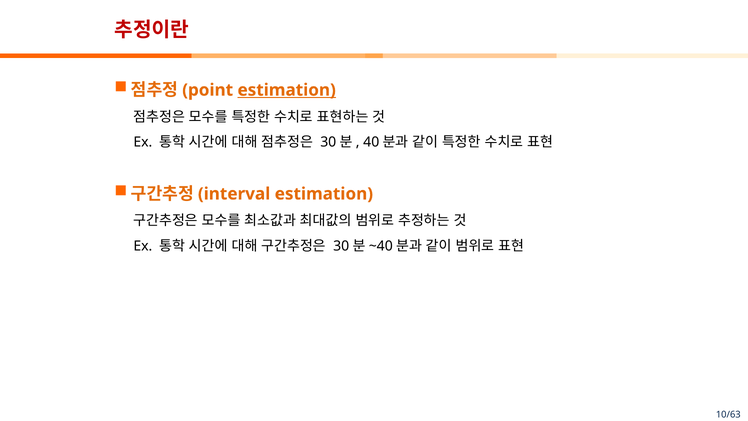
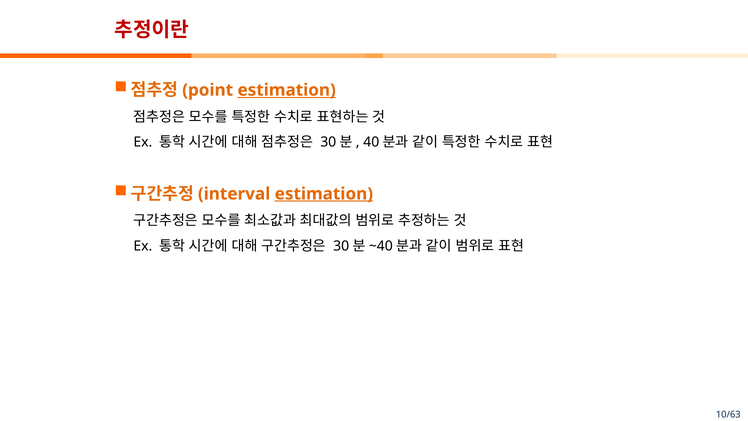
estimation at (324, 194) underline: none -> present
